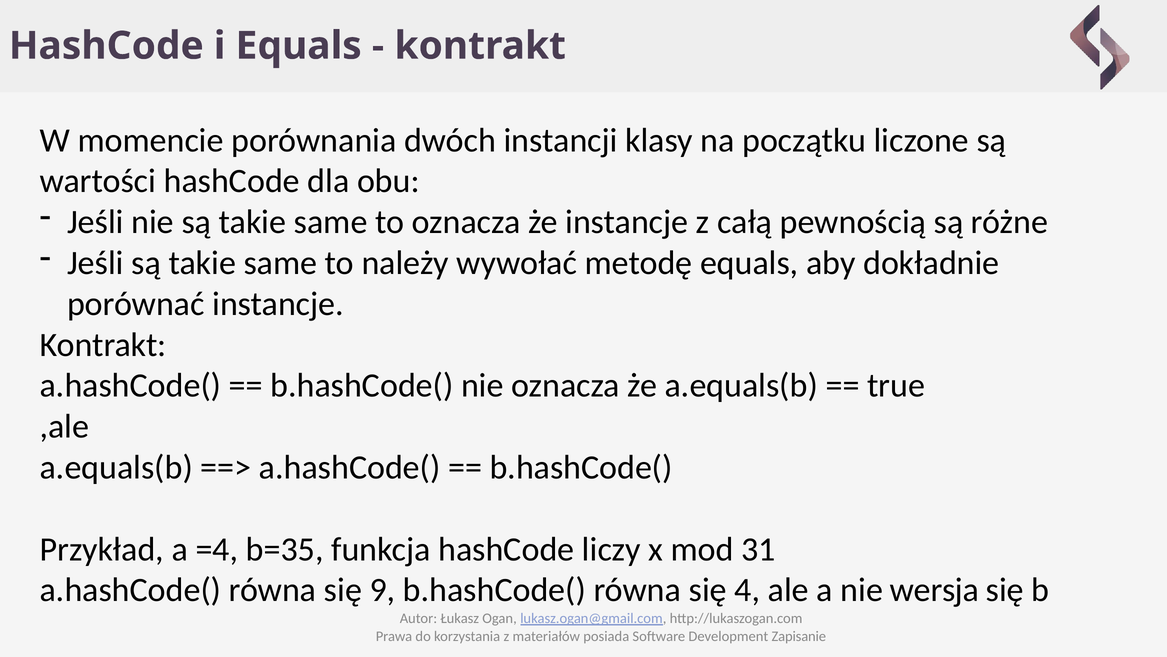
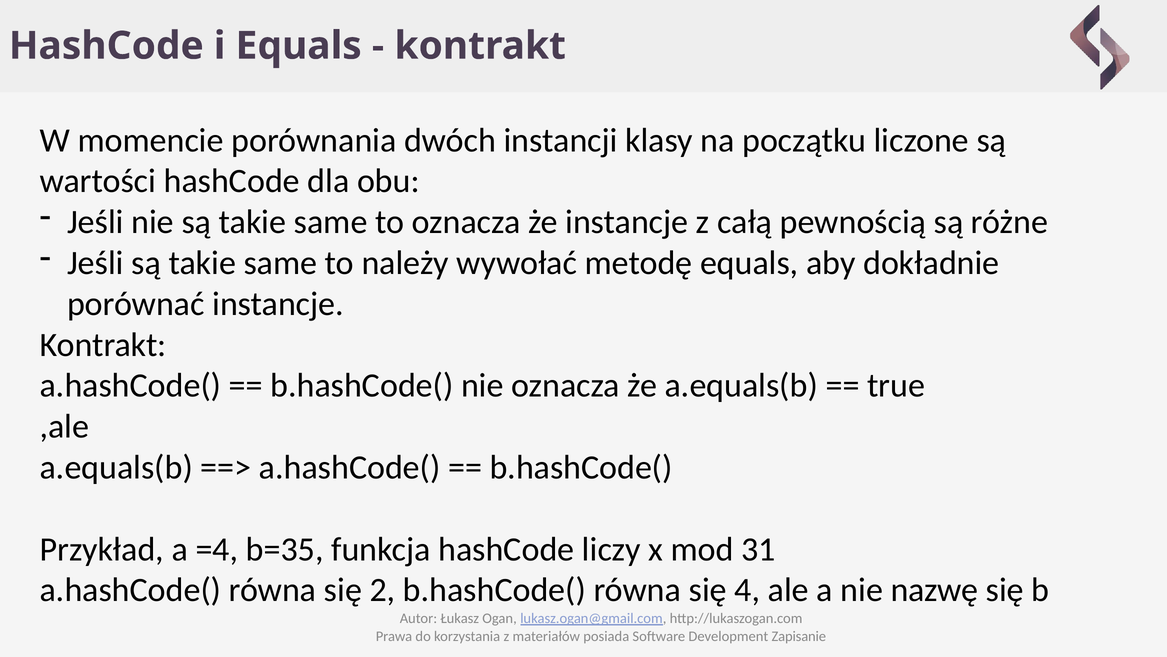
9: 9 -> 2
wersja: wersja -> nazwę
